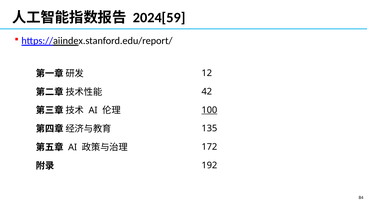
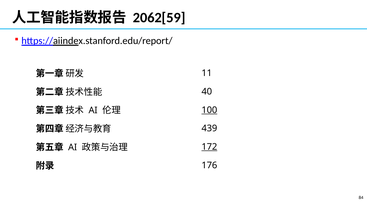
2024[59: 2024[59 -> 2062[59
12: 12 -> 11
42: 42 -> 40
135: 135 -> 439
172 underline: none -> present
192: 192 -> 176
